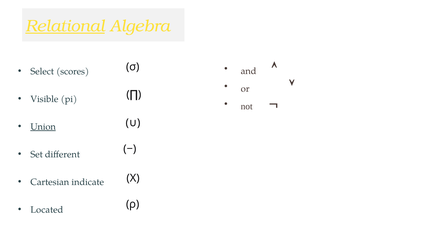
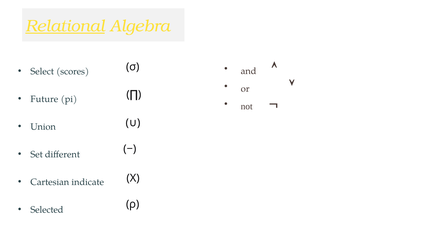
Visible: Visible -> Future
Union underline: present -> none
Located: Located -> Selected
